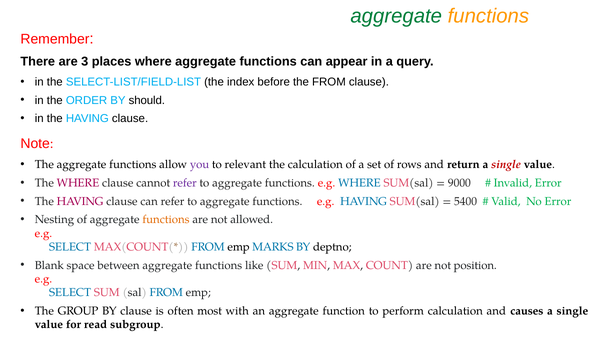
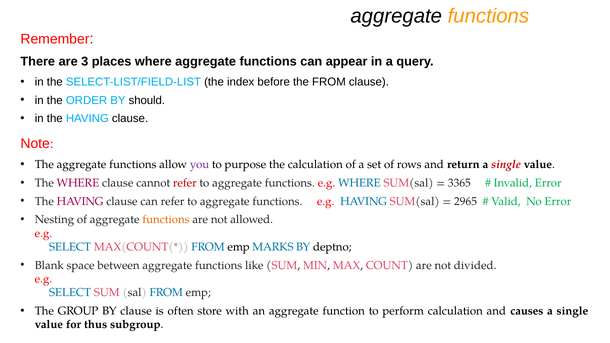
aggregate at (396, 16) colour: green -> black
relevant: relevant -> purpose
refer at (185, 183) colour: purple -> red
9000: 9000 -> 3365
5400: 5400 -> 2965
position: position -> divided
most: most -> store
read: read -> thus
